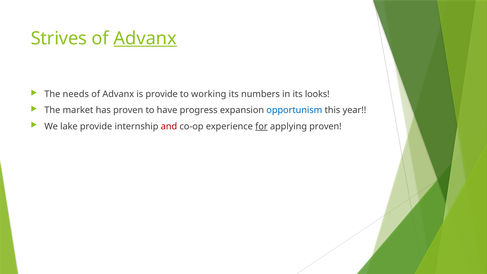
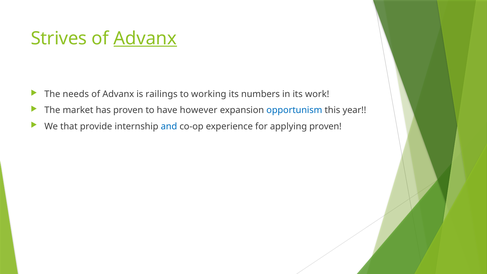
is provide: provide -> railings
looks: looks -> work
progress: progress -> however
lake: lake -> that
and colour: red -> blue
for underline: present -> none
